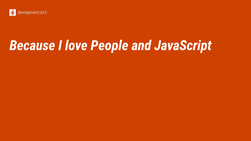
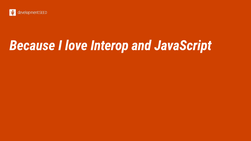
People: People -> Interop
